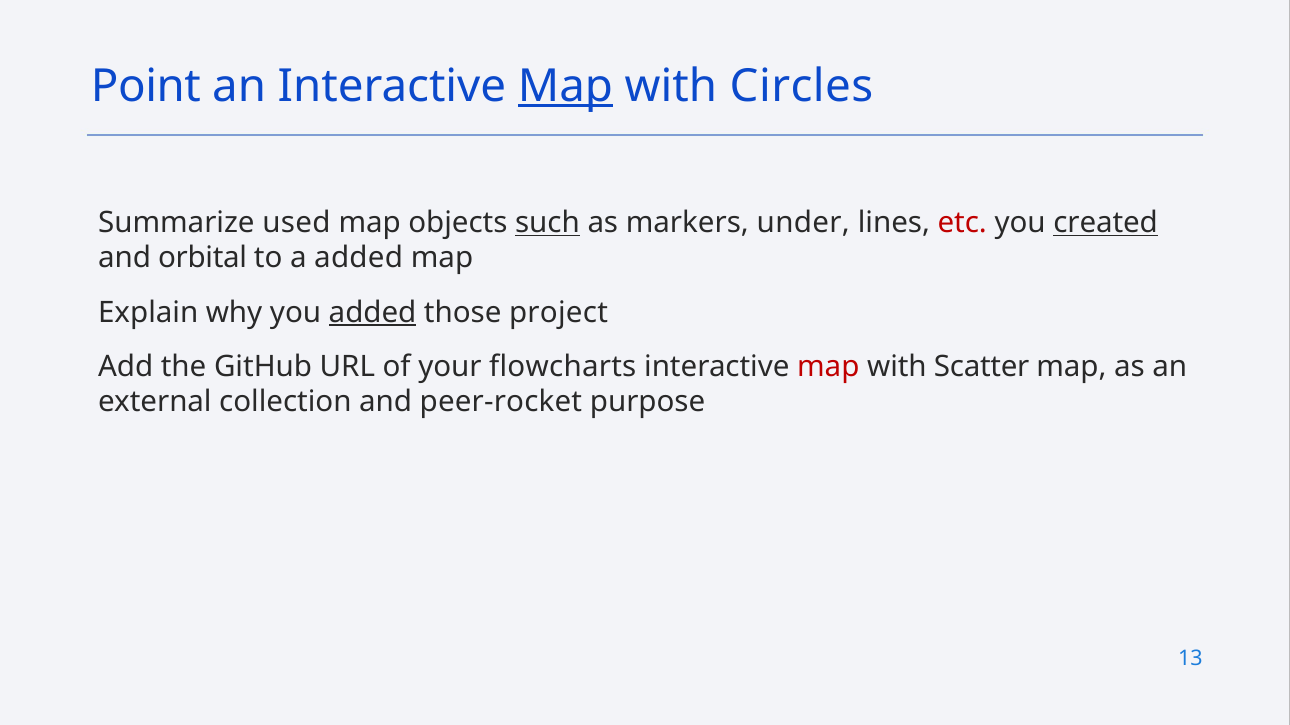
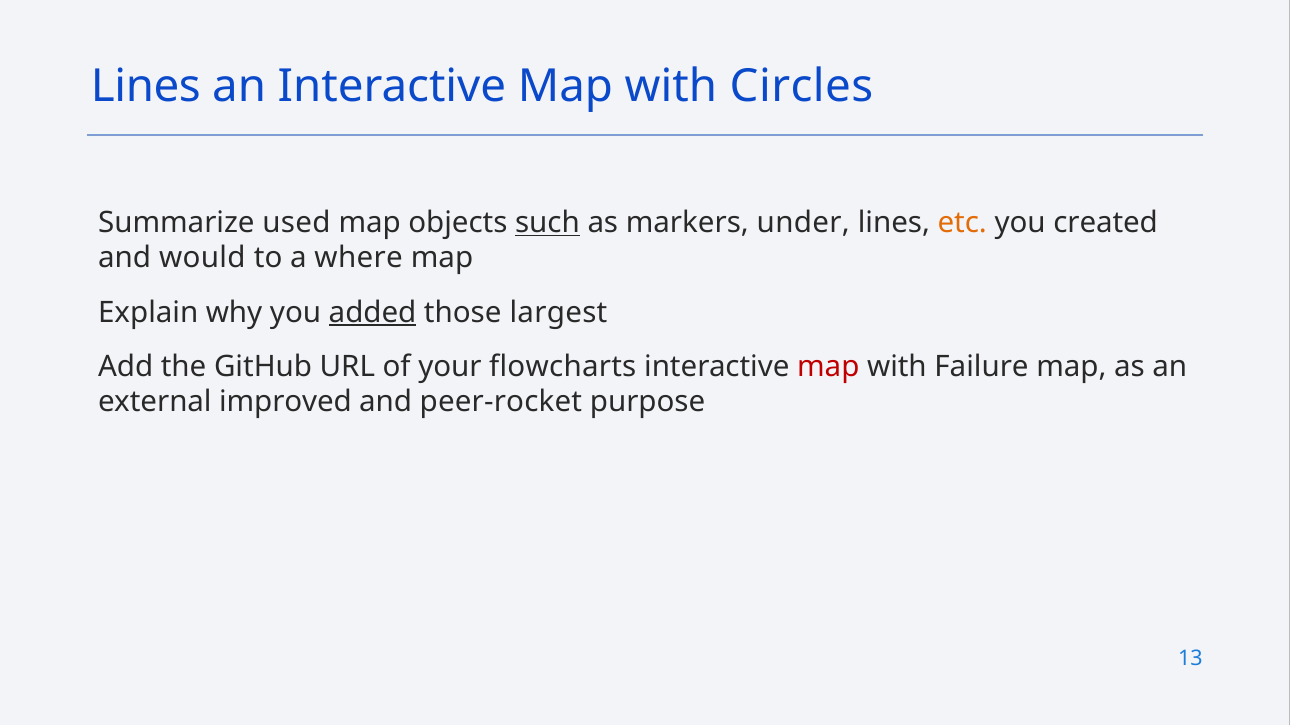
Point at (146, 86): Point -> Lines
Map at (565, 86) underline: present -> none
etc colour: red -> orange
created underline: present -> none
orbital: orbital -> would
a added: added -> where
project: project -> largest
Scatter: Scatter -> Failure
collection: collection -> improved
